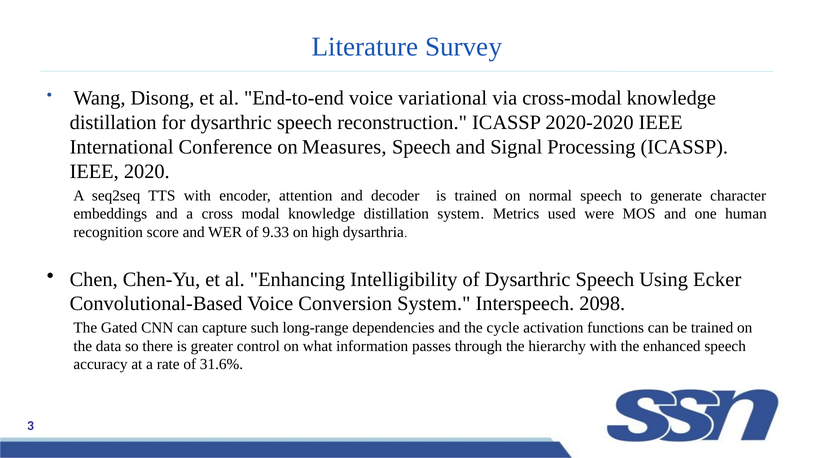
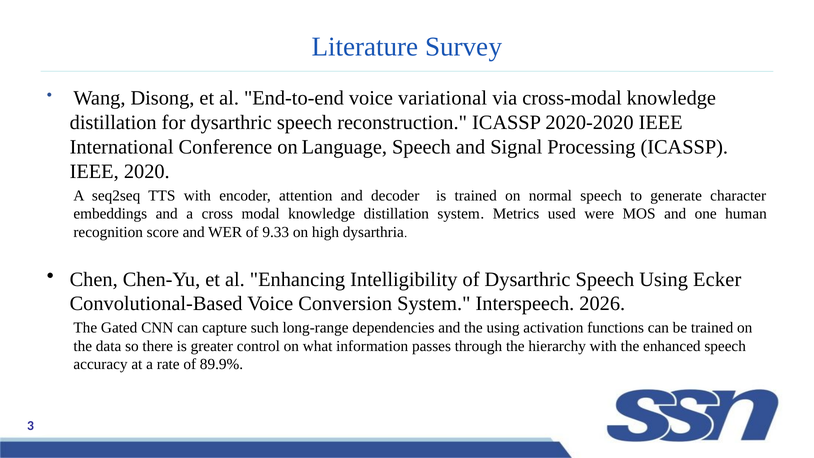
Measures: Measures -> Language
2098: 2098 -> 2026
the cycle: cycle -> using
31.6%: 31.6% -> 89.9%
